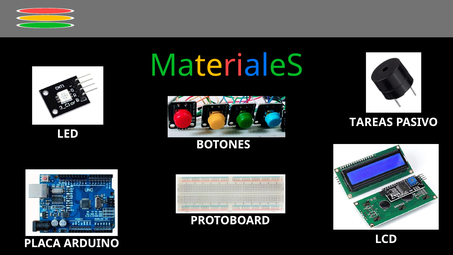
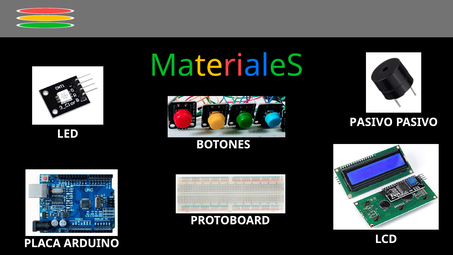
TAREAS at (371, 122): TAREAS -> PASIVO
